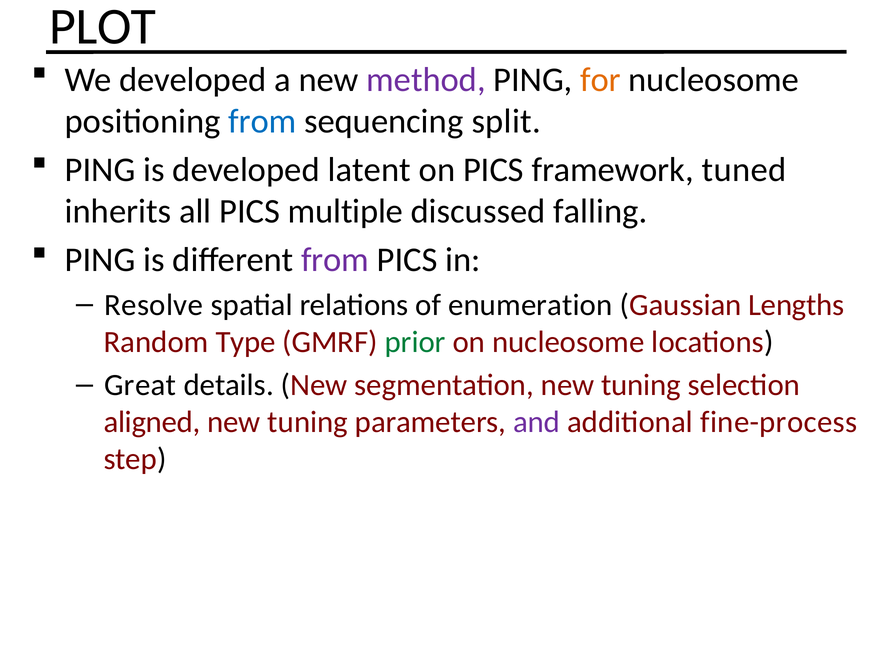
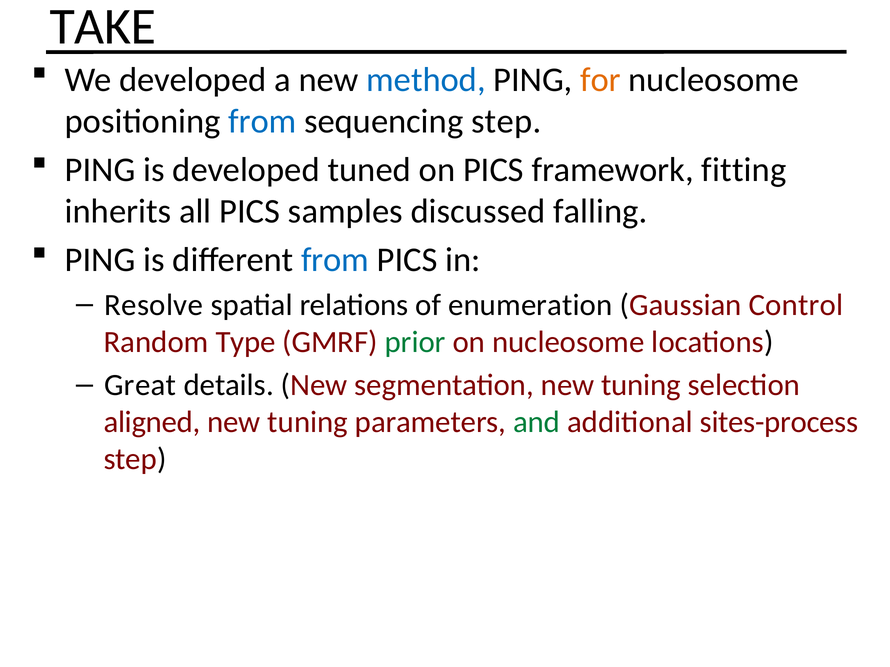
PLOT: PLOT -> TAKE
method colour: purple -> blue
sequencing split: split -> step
latent: latent -> tuned
tuned: tuned -> fitting
multiple: multiple -> samples
from at (335, 260) colour: purple -> blue
Lengths: Lengths -> Control
and colour: purple -> green
fine-process: fine-process -> sites-process
